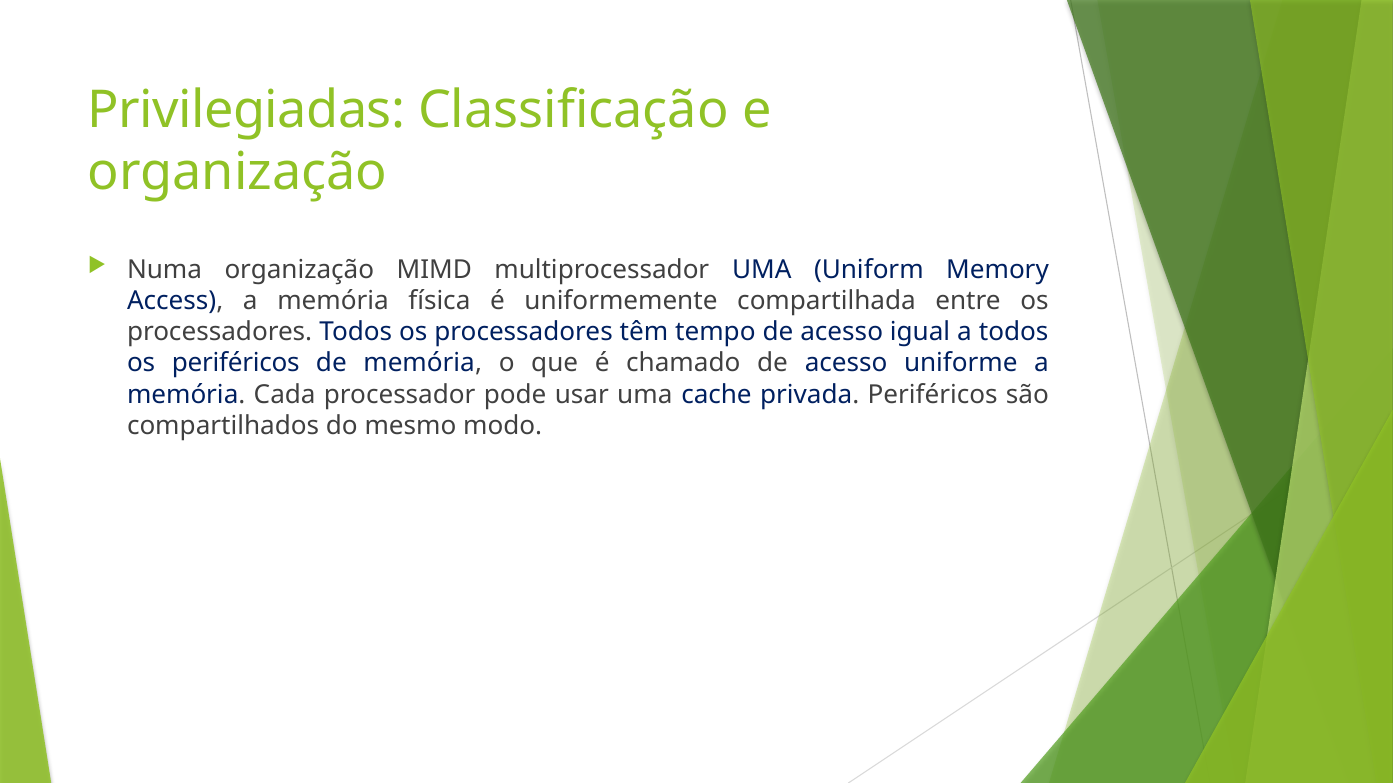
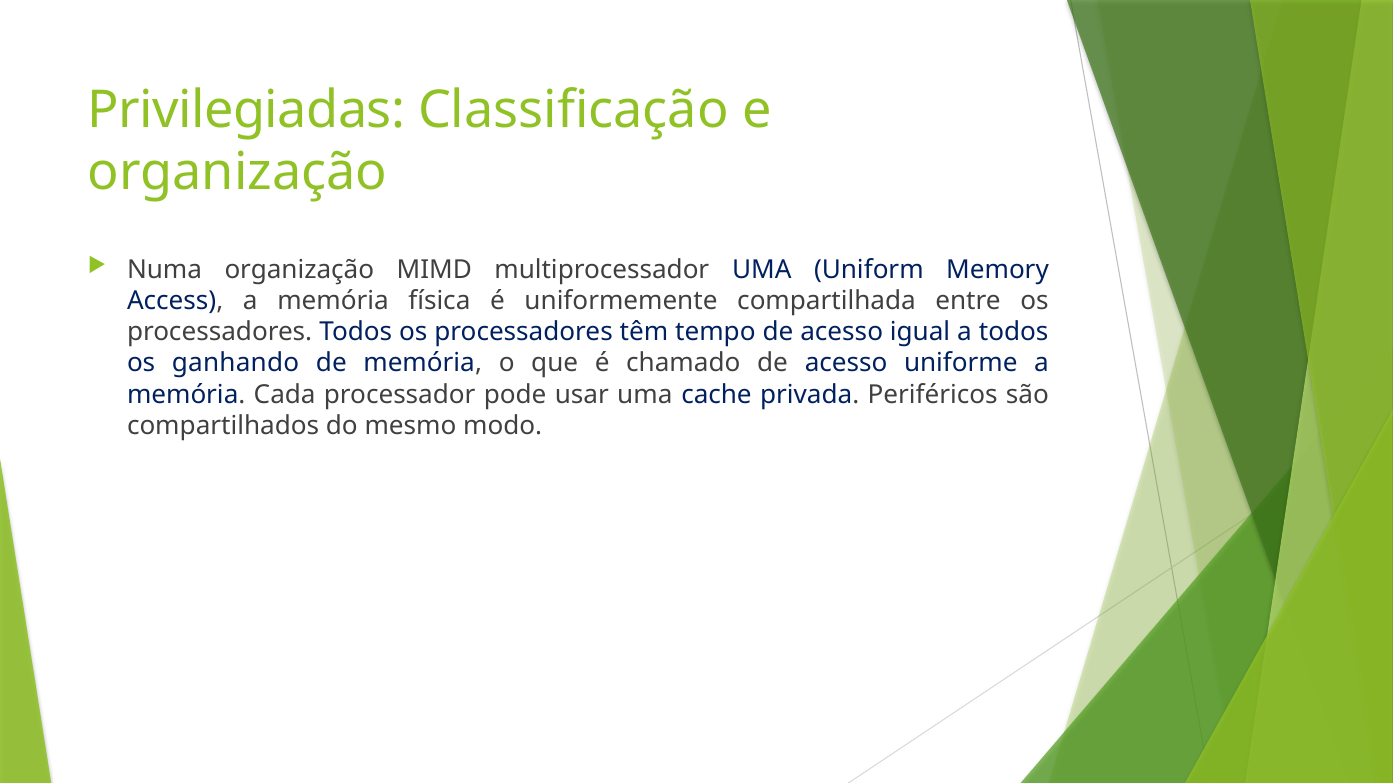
os periféricos: periféricos -> ganhando
